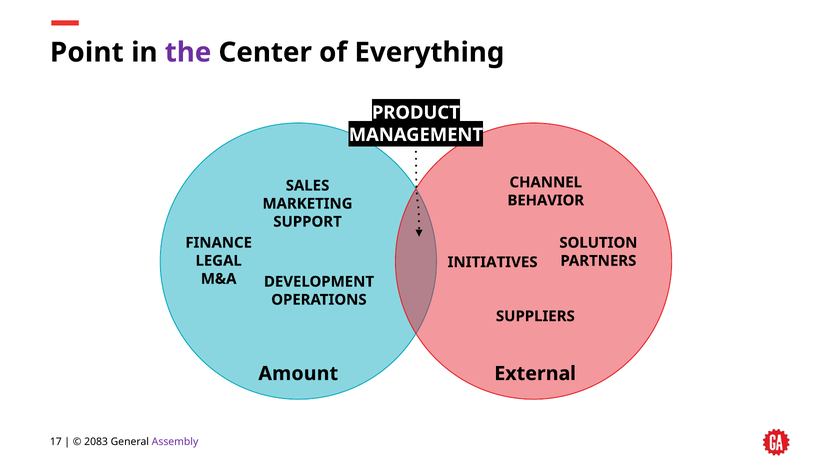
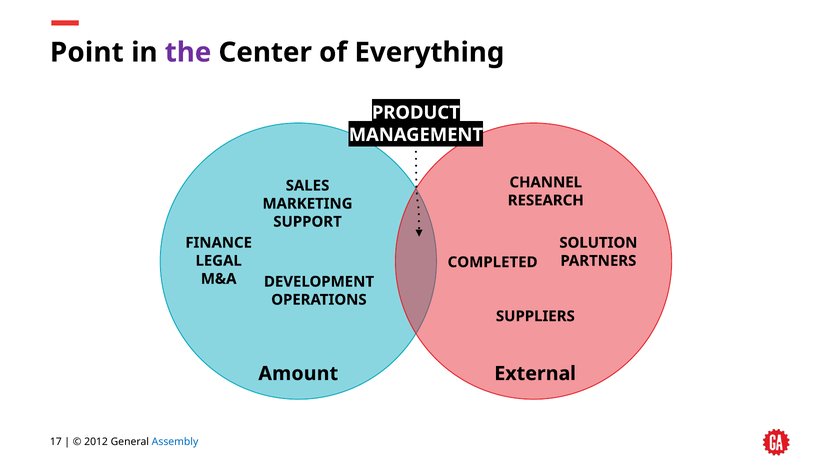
BEHAVIOR: BEHAVIOR -> RESEARCH
INITIATIVES: INITIATIVES -> COMPLETED
2083: 2083 -> 2012
Assembly colour: purple -> blue
